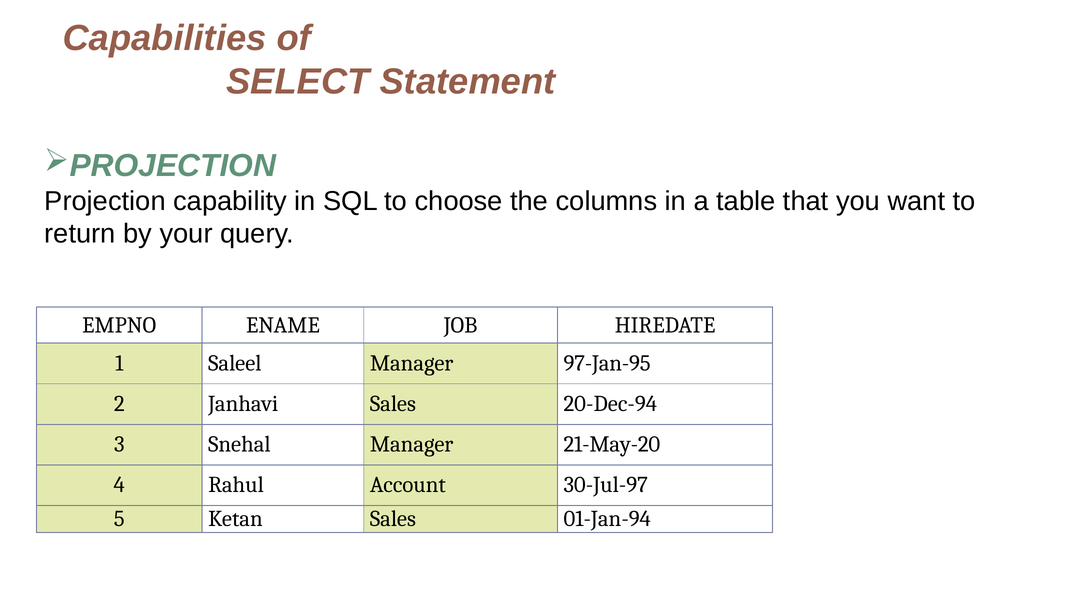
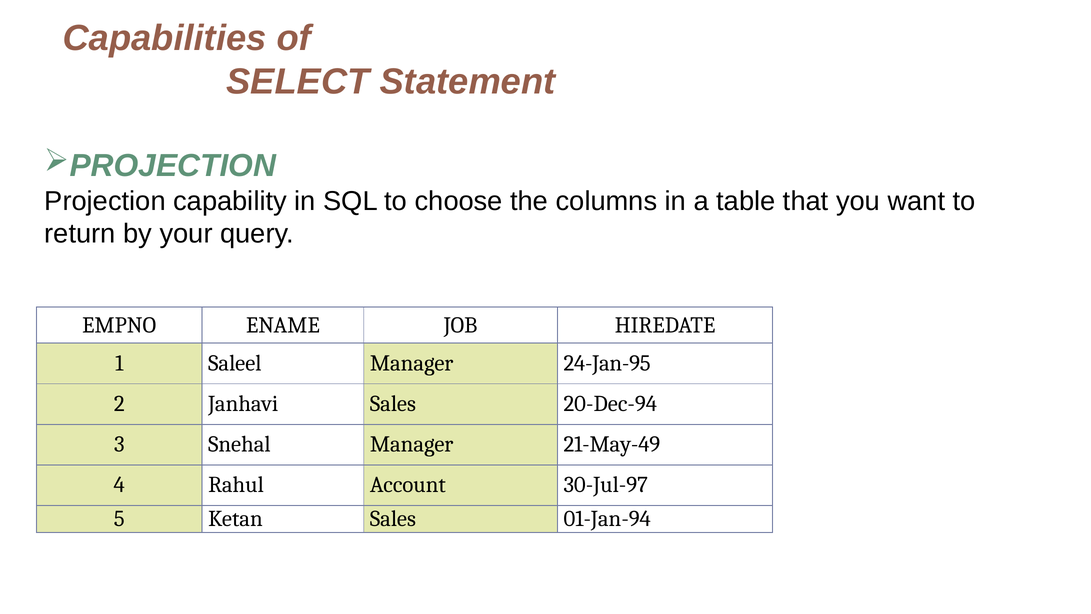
97-Jan-95: 97-Jan-95 -> 24-Jan-95
21-May-20: 21-May-20 -> 21-May-49
